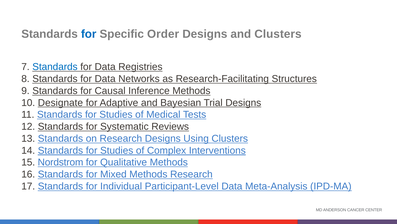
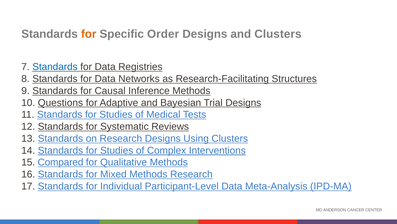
for at (89, 34) colour: blue -> orange
Designate: Designate -> Questions
Nordstrom: Nordstrom -> Compared
